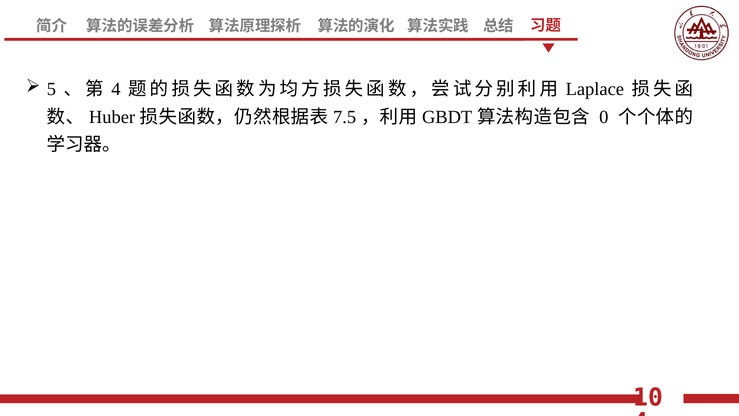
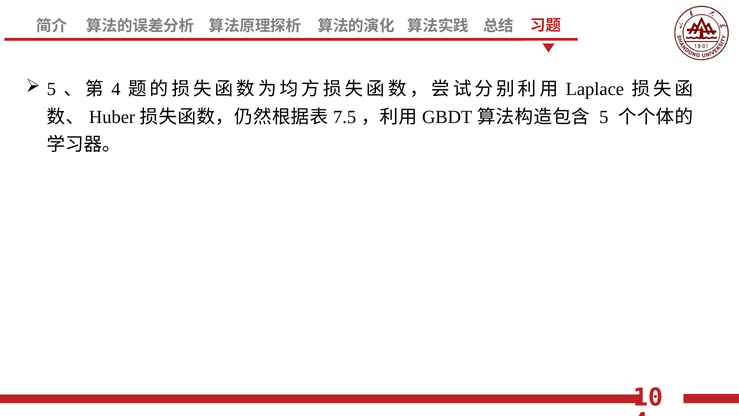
0 at (604, 117): 0 -> 5
